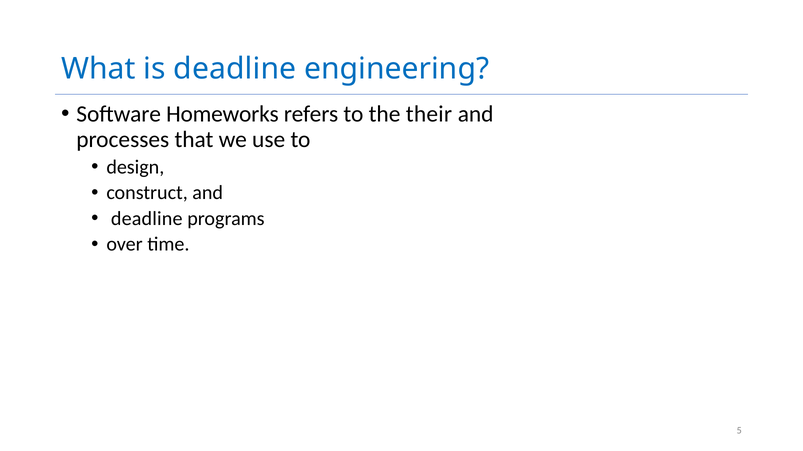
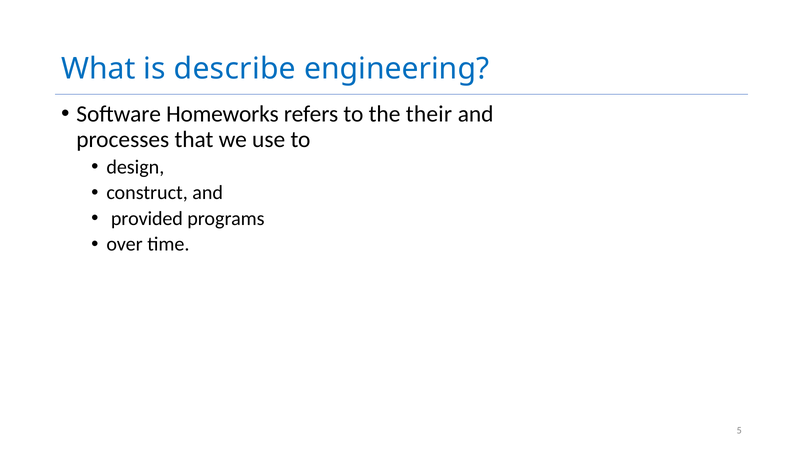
is deadline: deadline -> describe
deadline at (147, 219): deadline -> provided
